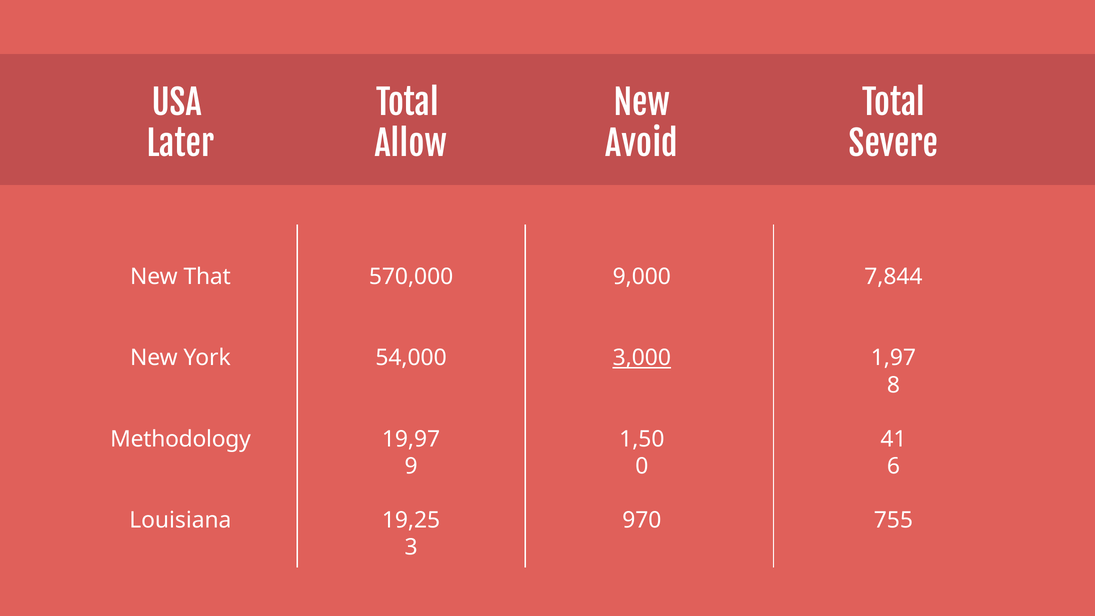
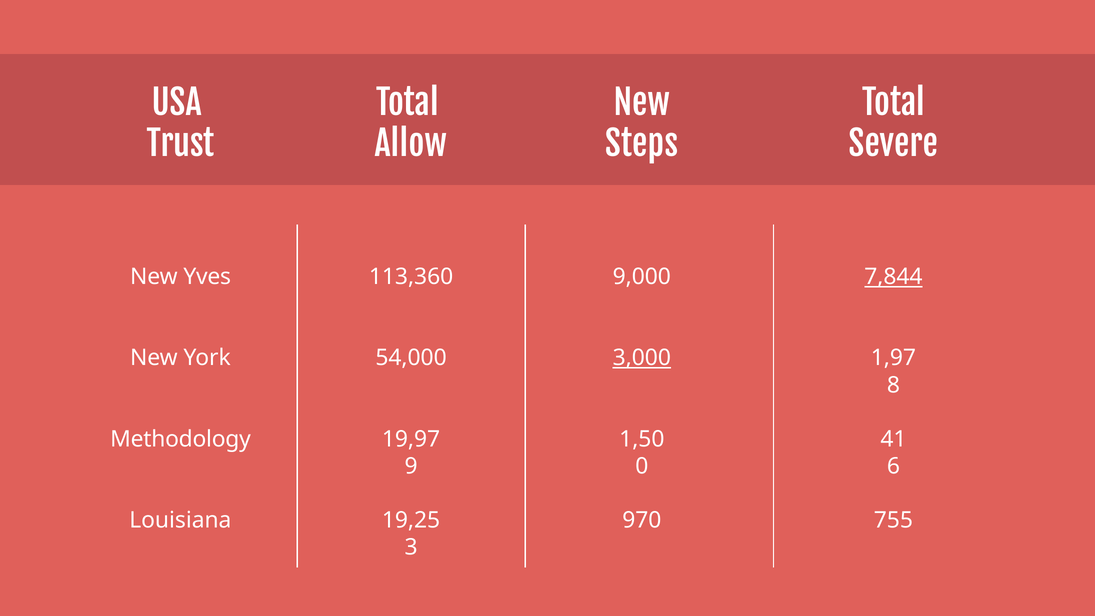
Later: Later -> Trust
Avoid: Avoid -> Steps
That: That -> Yves
570,000: 570,000 -> 113,360
7,844 underline: none -> present
